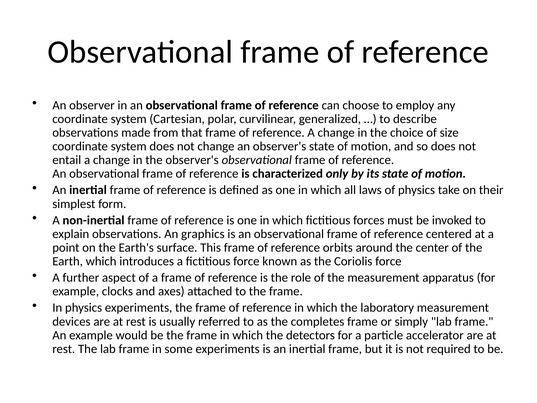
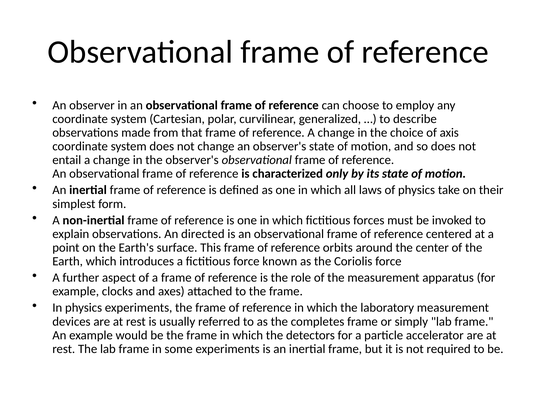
size: size -> axis
graphics: graphics -> directed
